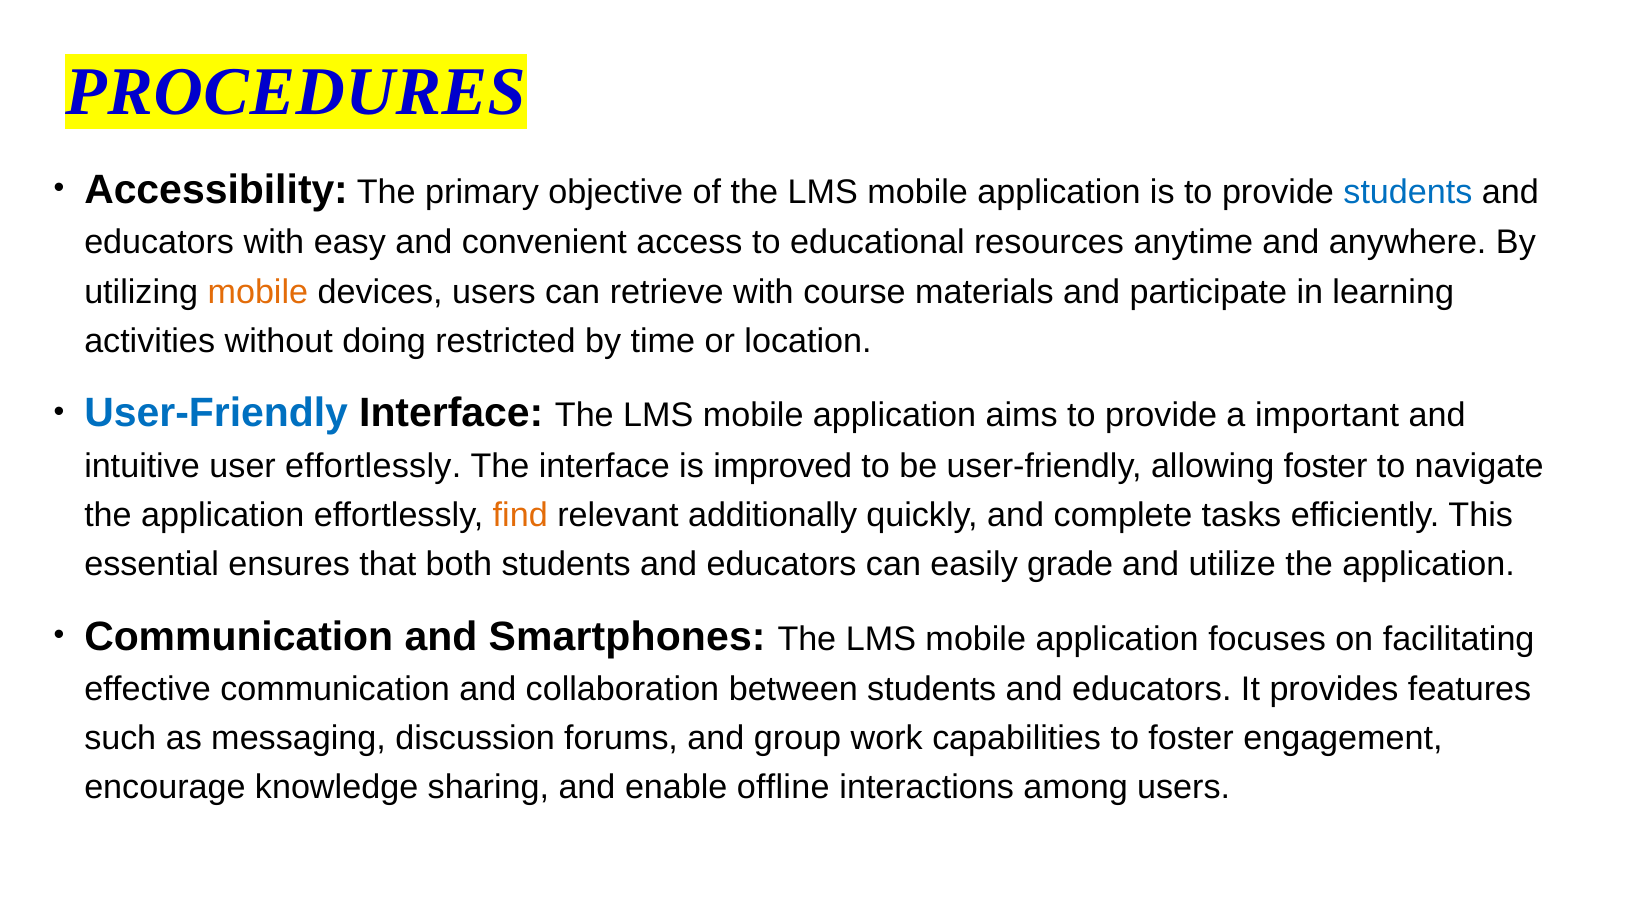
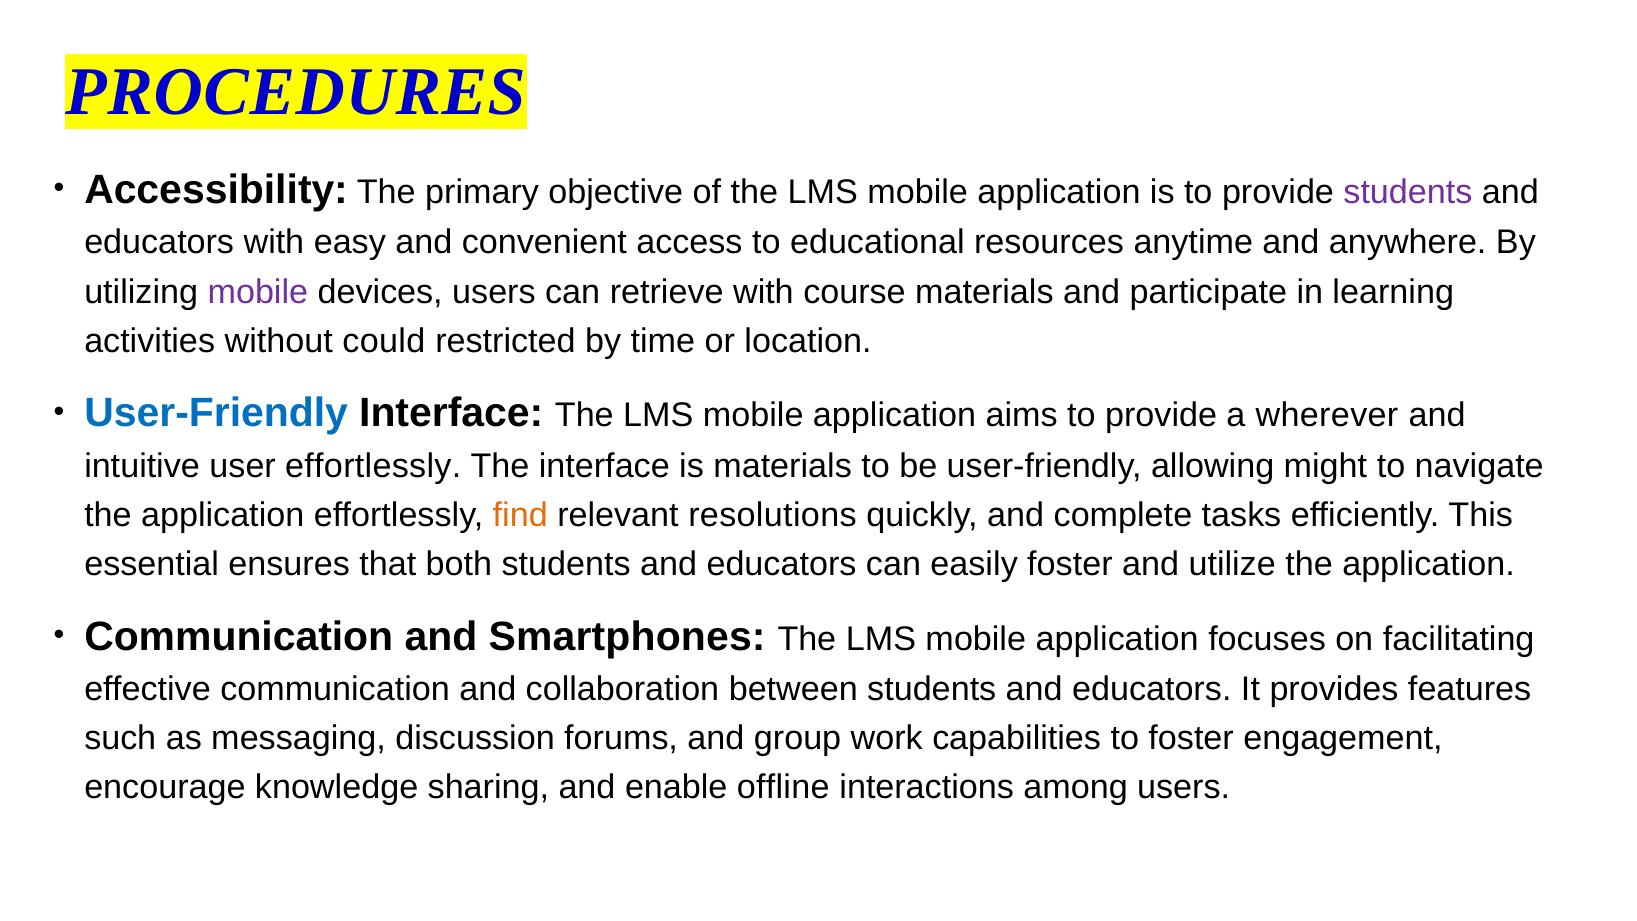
students at (1408, 192) colour: blue -> purple
mobile at (258, 292) colour: orange -> purple
doing: doing -> could
important: important -> wherever
is improved: improved -> materials
allowing foster: foster -> might
additionally: additionally -> resolutions
easily grade: grade -> foster
